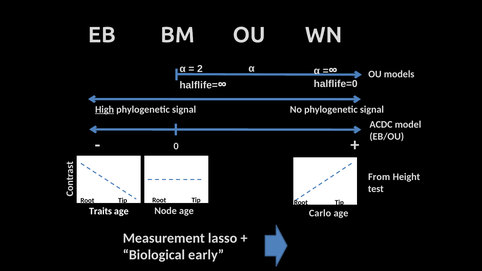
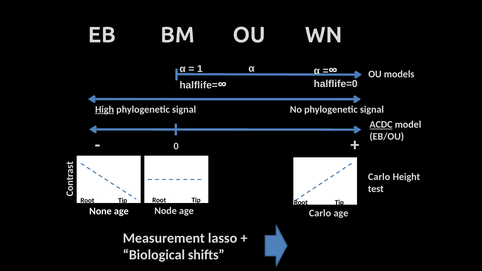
2: 2 -> 1
ACDC underline: none -> present
From at (379, 177): From -> Carlo
Traits: Traits -> None
early: early -> shifts
